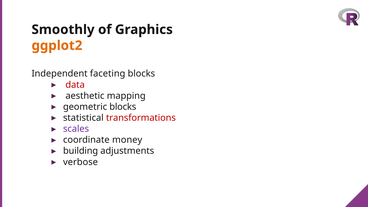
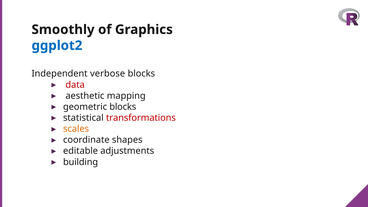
ggplot2 colour: orange -> blue
faceting: faceting -> verbose
scales colour: purple -> orange
money: money -> shapes
building: building -> editable
verbose: verbose -> building
